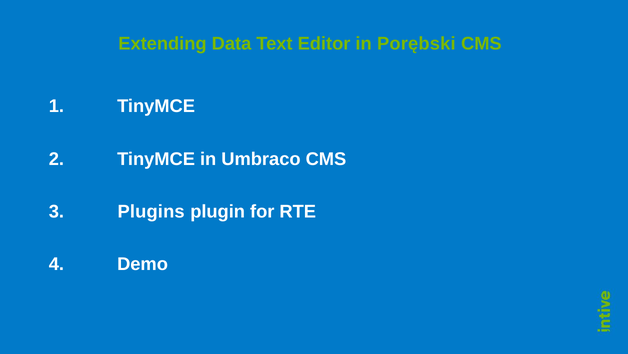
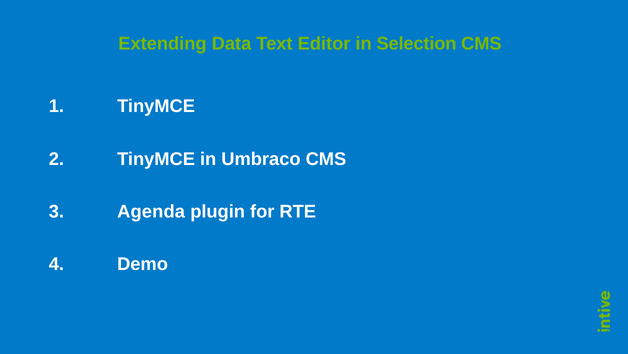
Porębski: Porębski -> Selection
Plugins: Plugins -> Agenda
